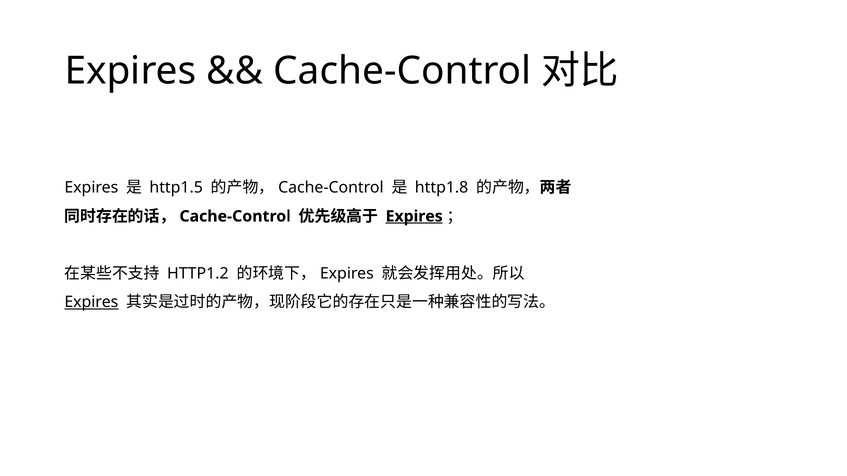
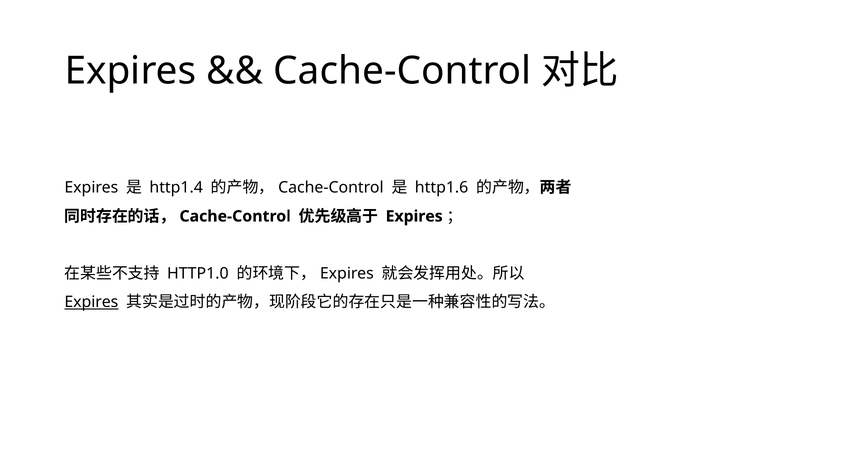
http1.5: http1.5 -> http1.4
http1.8: http1.8 -> http1.6
Expires at (414, 216) underline: present -> none
HTTP1.2: HTTP1.2 -> HTTP1.0
